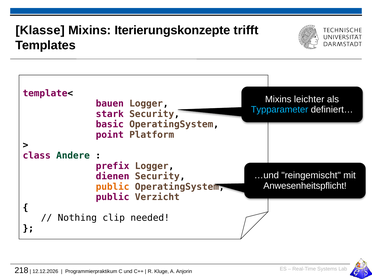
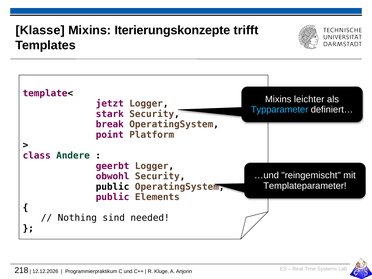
bauen: bauen -> jetzt
basic: basic -> break
prefix: prefix -> geerbt
dienen: dienen -> obwohl
Anwesenheitspflicht: Anwesenheitspflicht -> Templateparameter
public at (113, 187) colour: orange -> black
Verzicht: Verzicht -> Elements
clip: clip -> sind
